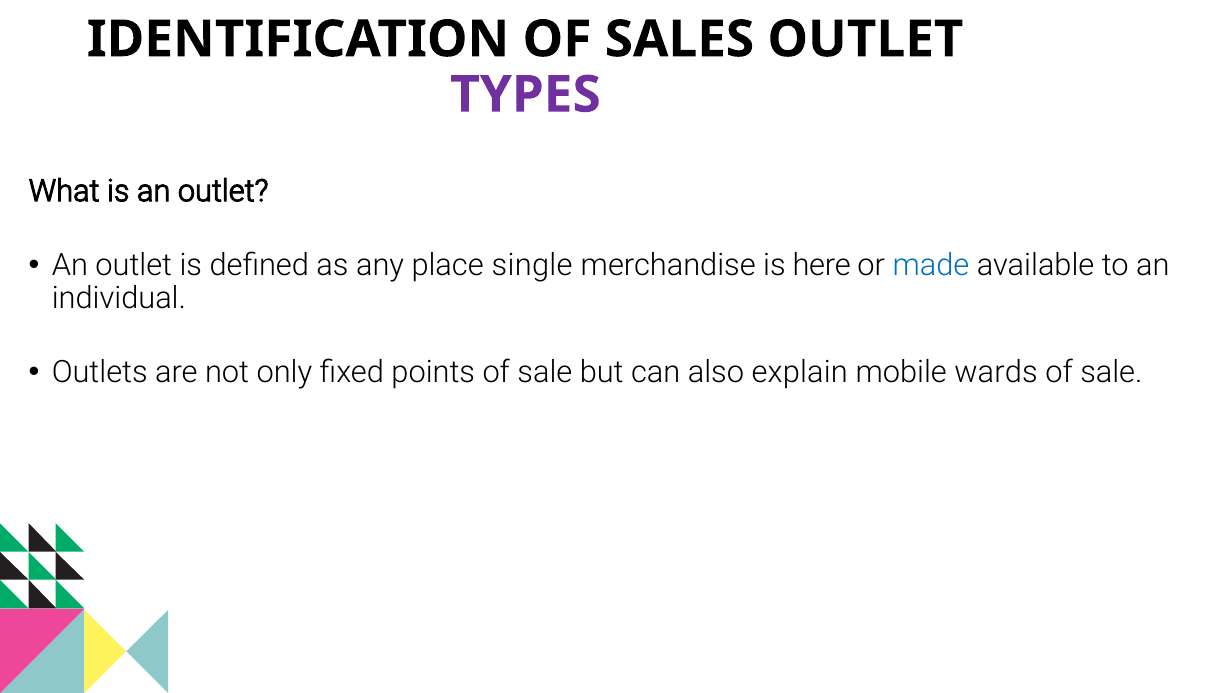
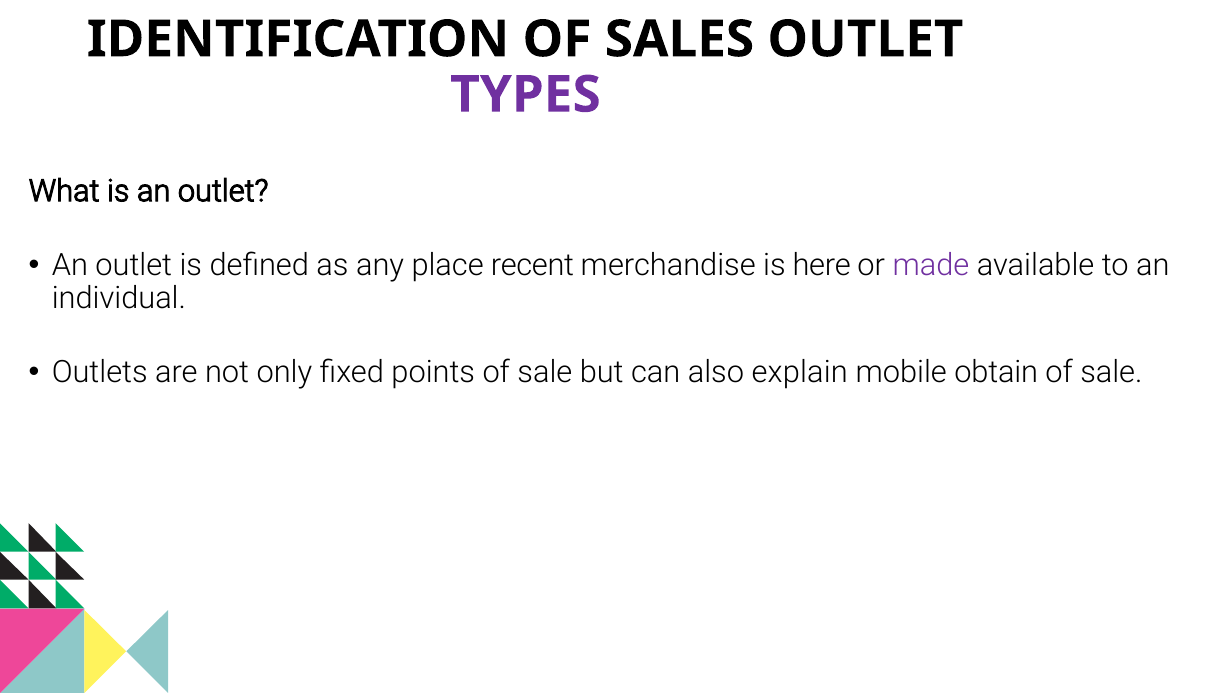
single: single -> recent
made colour: blue -> purple
wards: wards -> obtain
